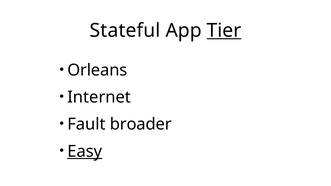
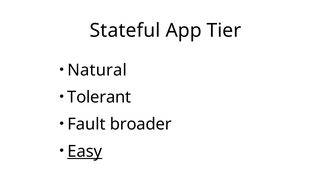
Tier underline: present -> none
Orleans: Orleans -> Natural
Internet: Internet -> Tolerant
